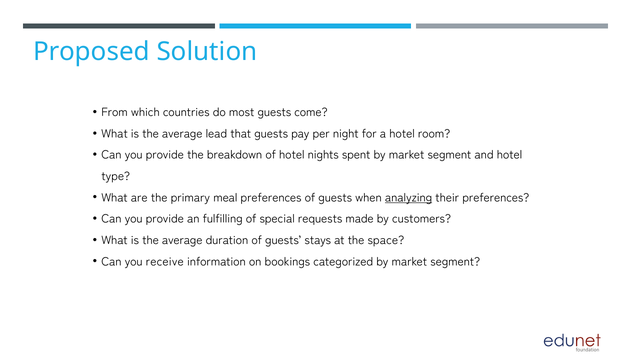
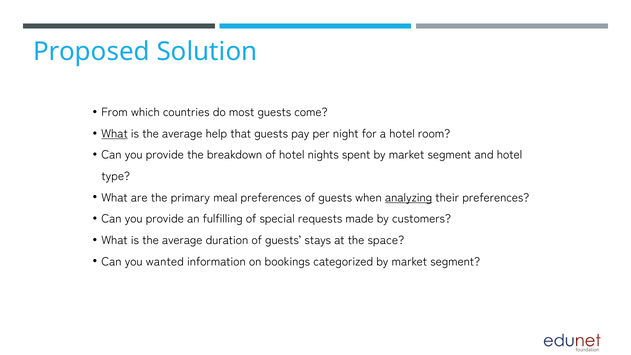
What at (115, 134) underline: none -> present
lead: lead -> help
receive: receive -> wanted
